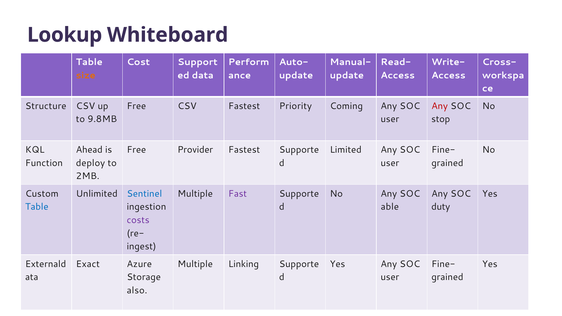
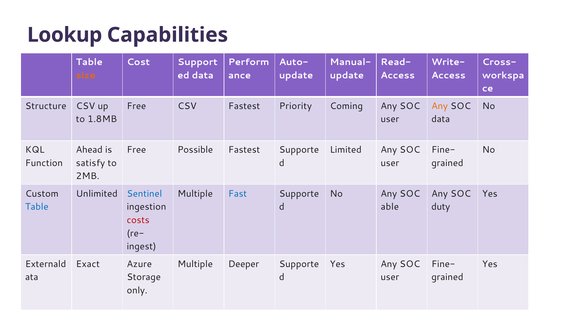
Whiteboard: Whiteboard -> Capabilities
Any at (440, 106) colour: red -> orange
9.8MB: 9.8MB -> 1.8MB
stop at (441, 119): stop -> data
Provider: Provider -> Possible
deploy: deploy -> satisfy
Fast colour: purple -> blue
costs colour: purple -> red
Linking: Linking -> Deeper
also: also -> only
